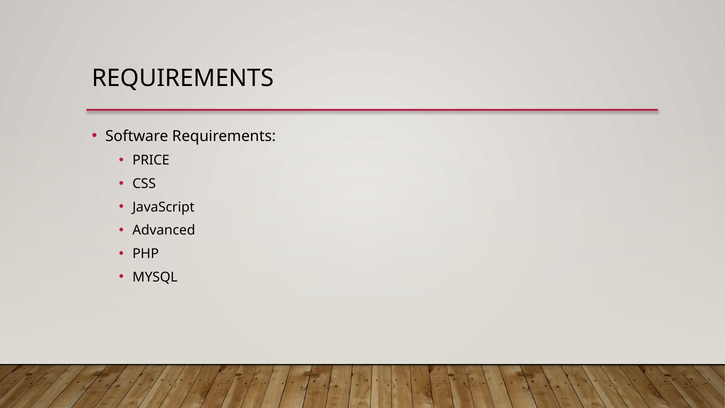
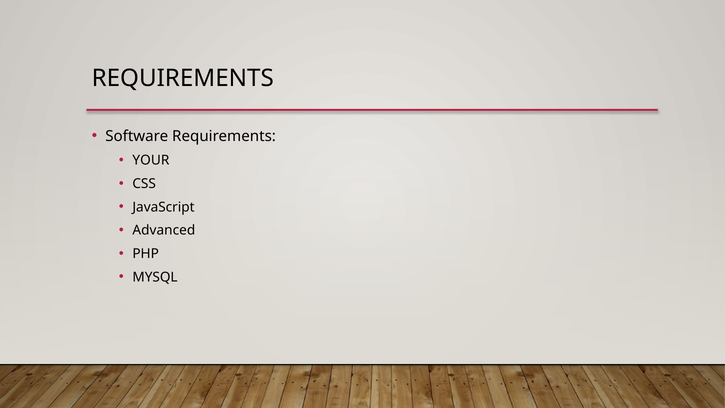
PRICE: PRICE -> YOUR
